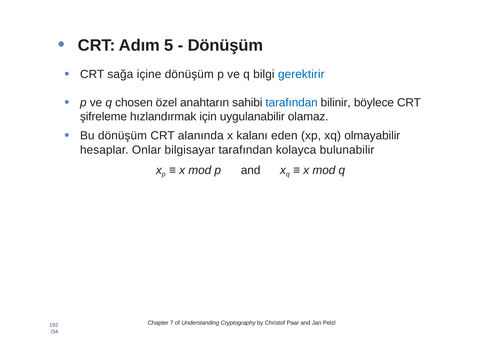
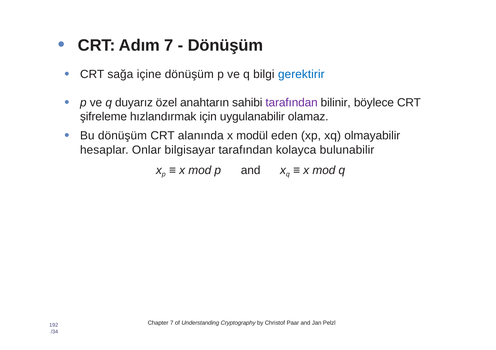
Adım 5: 5 -> 7
chosen: chosen -> duyarız
tarafından at (292, 103) colour: blue -> purple
kalanı: kalanı -> modül
